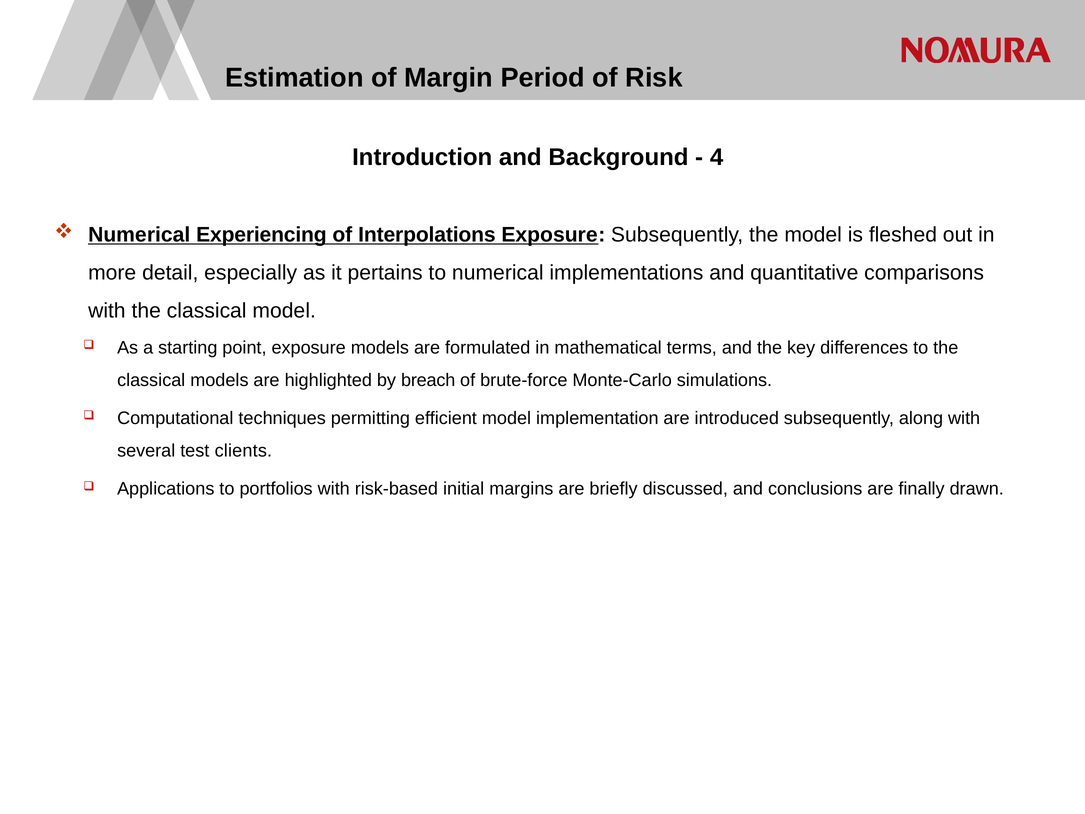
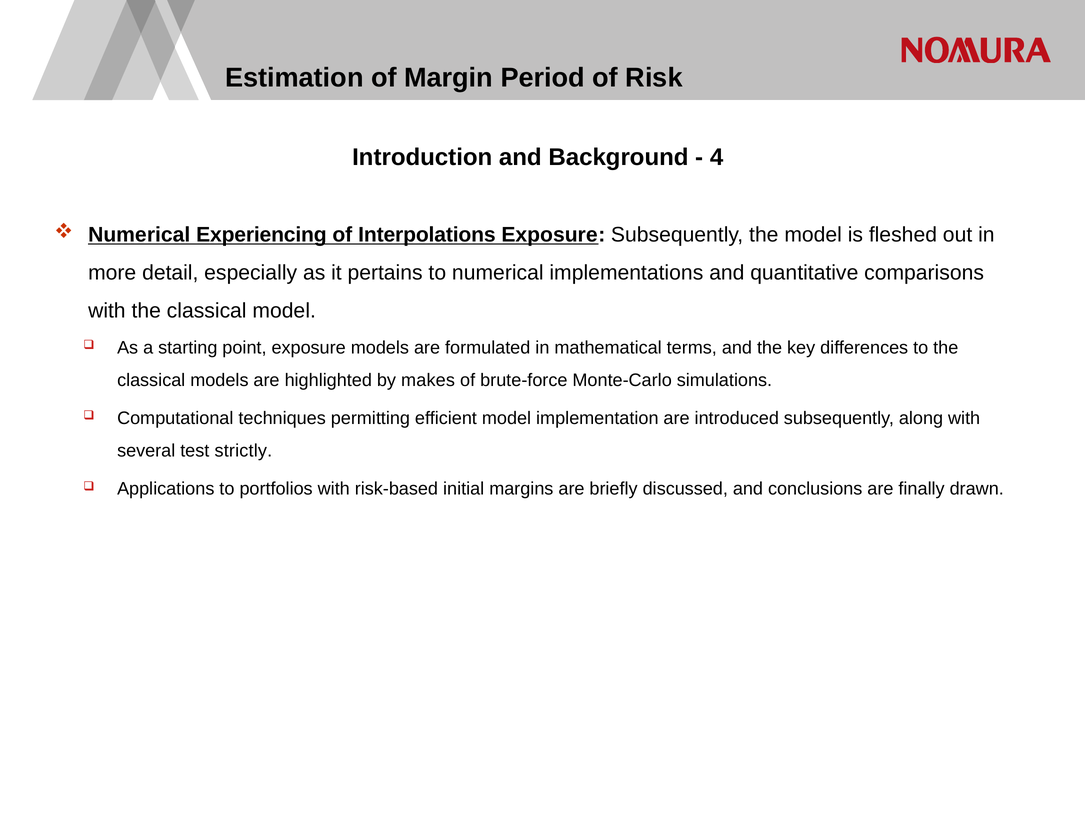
breach: breach -> makes
clients: clients -> strictly
